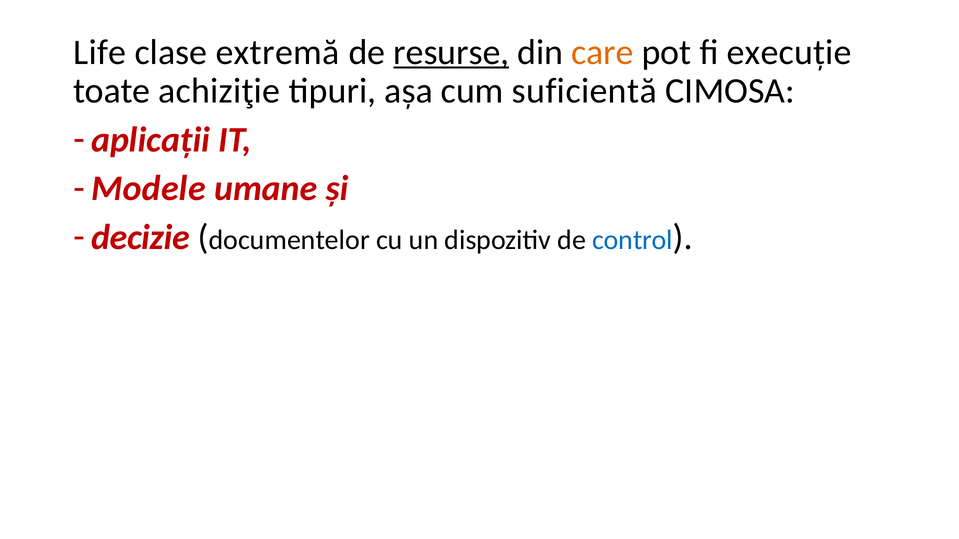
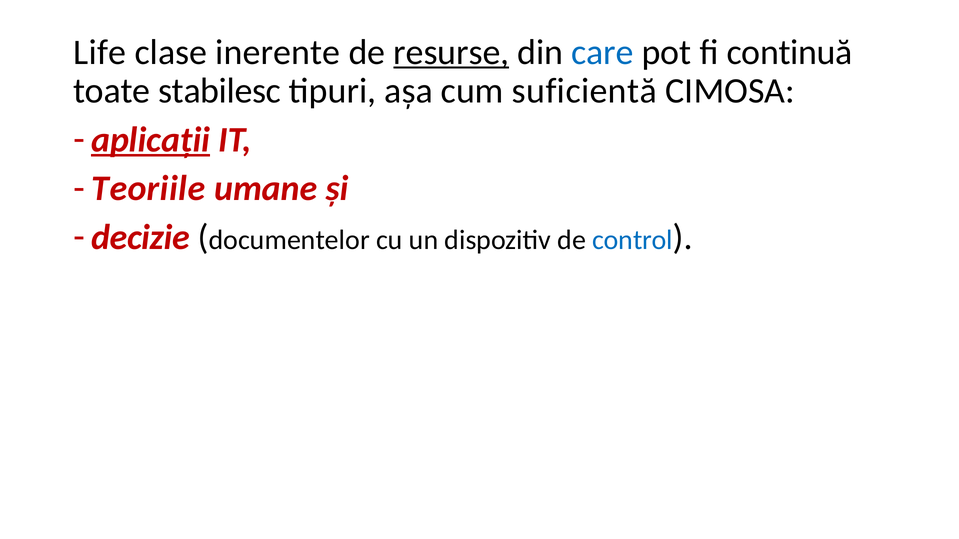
extremă: extremă -> inerente
care colour: orange -> blue
execuție: execuție -> continuă
achiziţie: achiziţie -> stabilesc
aplicații underline: none -> present
Modele: Modele -> Teoriile
